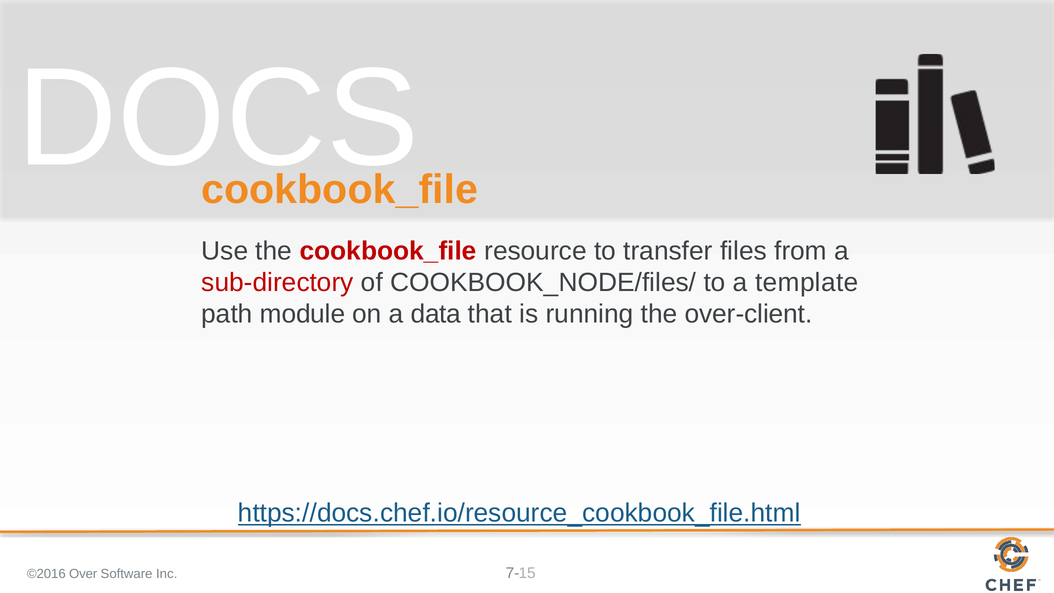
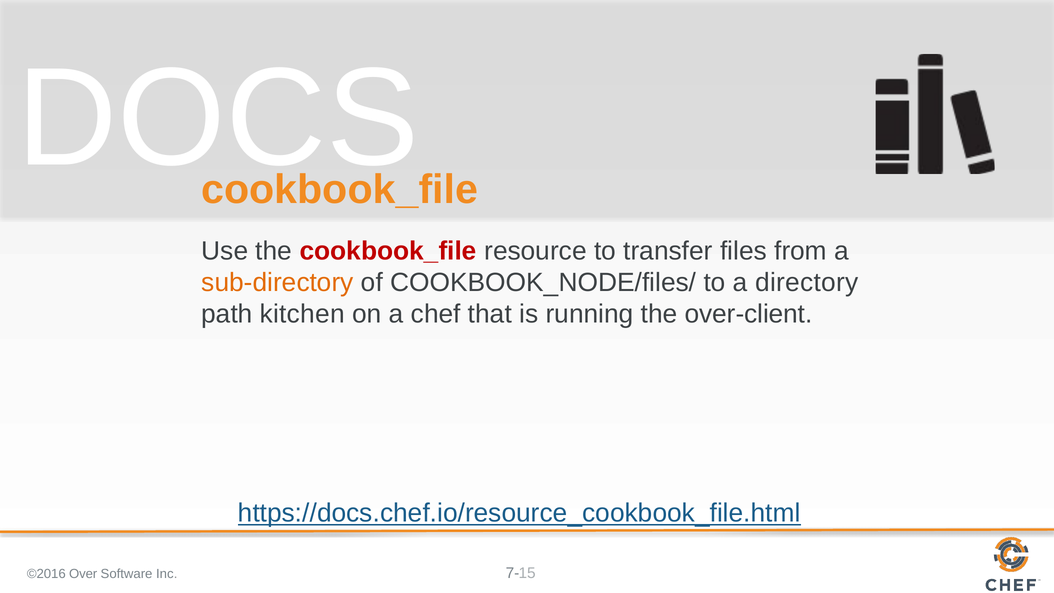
sub-directory colour: red -> orange
template: template -> directory
module: module -> kitchen
data: data -> chef
